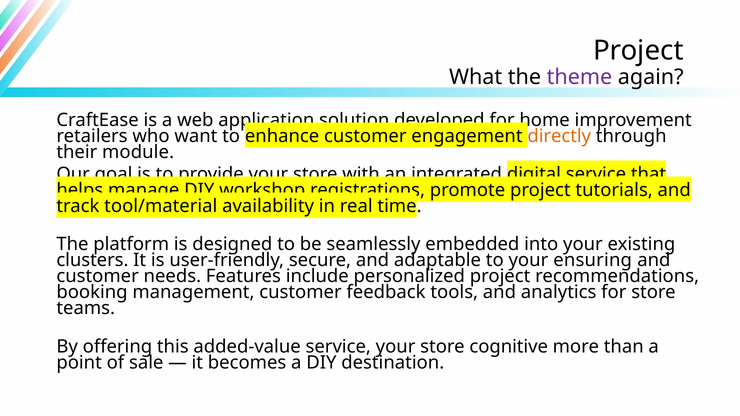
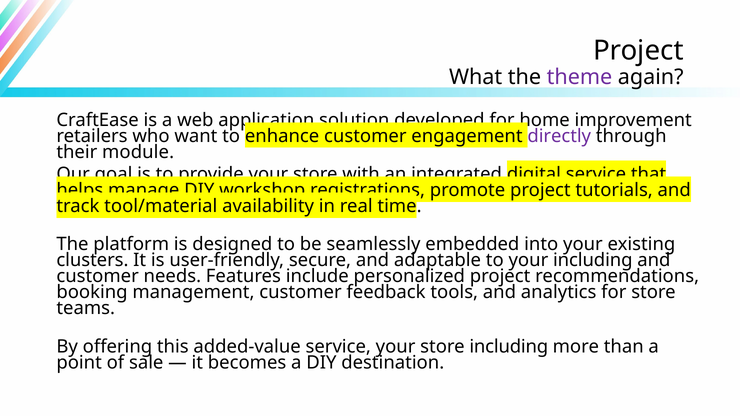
directly colour: orange -> purple
your ensuring: ensuring -> including
store cognitive: cognitive -> including
